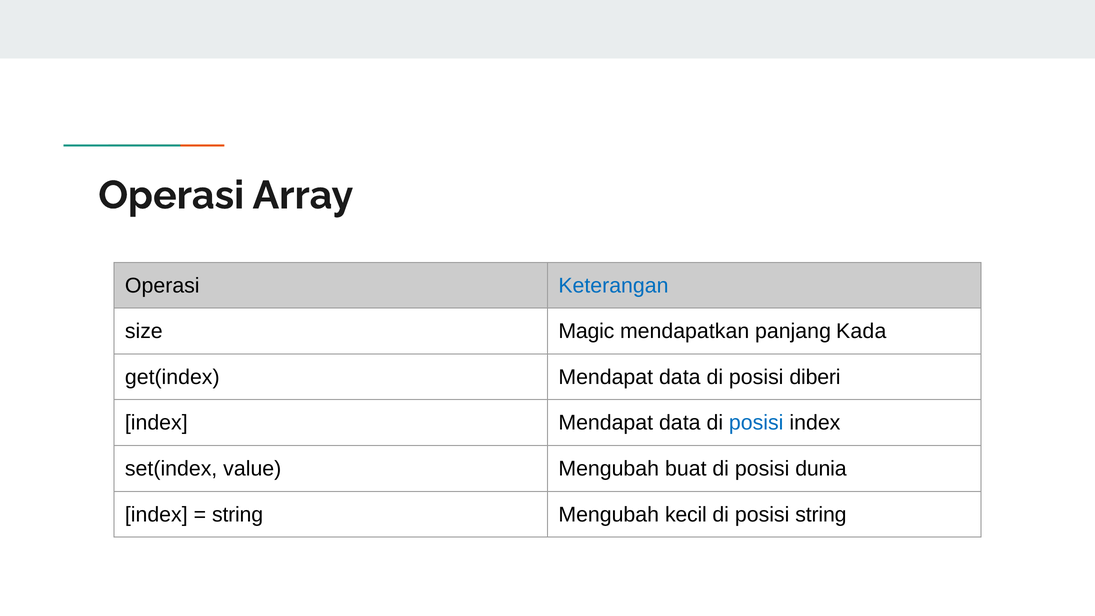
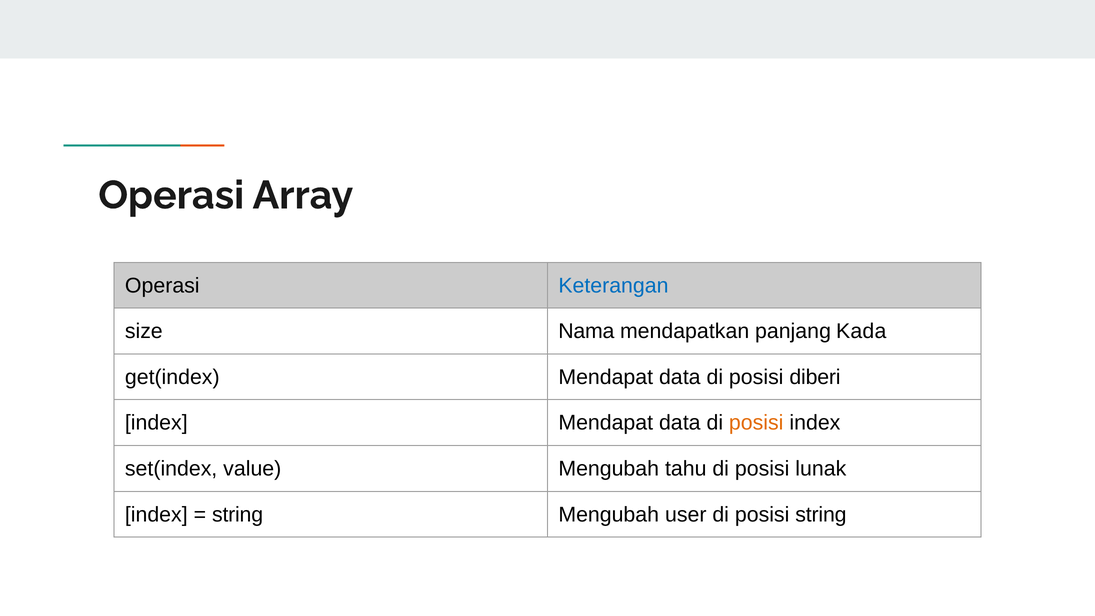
Magic: Magic -> Nama
posisi at (756, 423) colour: blue -> orange
buat: buat -> tahu
dunia: dunia -> lunak
kecil: kecil -> user
